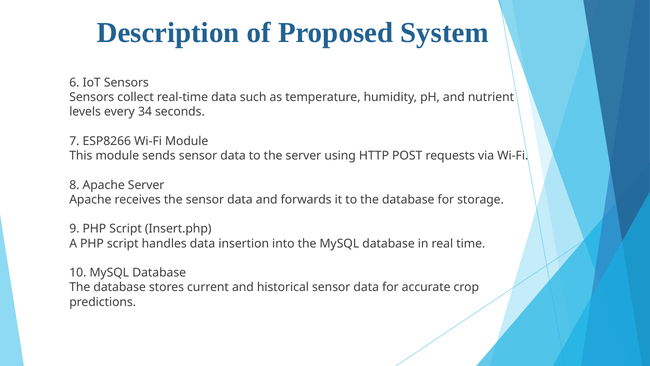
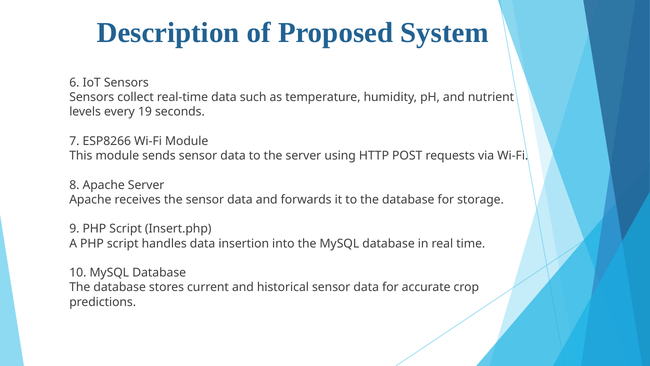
34: 34 -> 19
